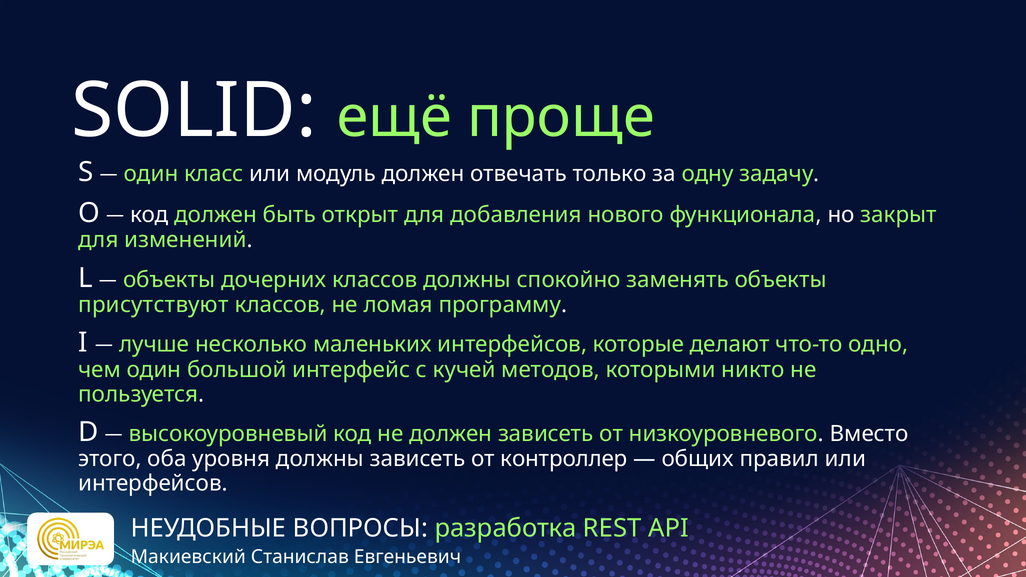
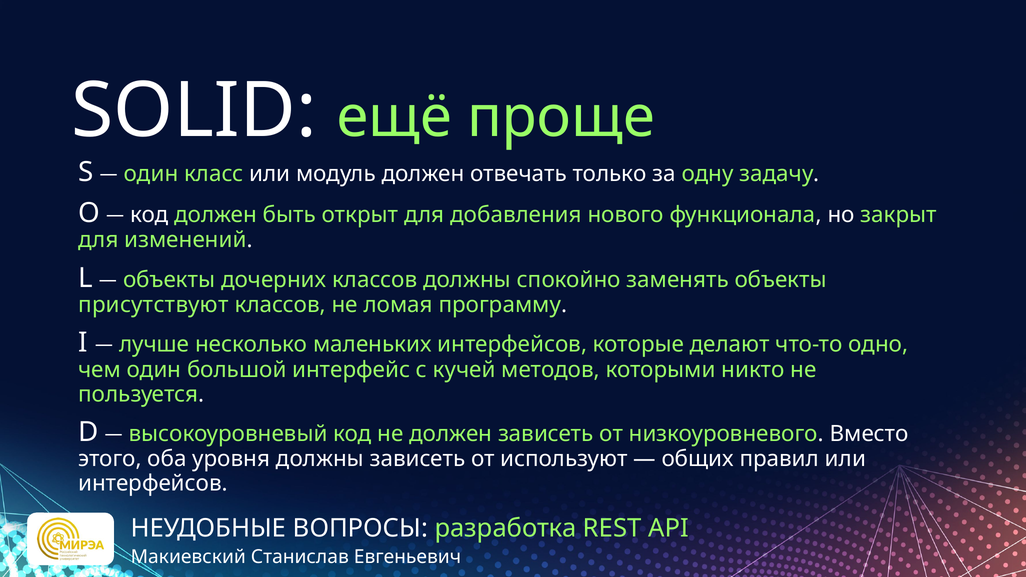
контроллер: контроллер -> используют
